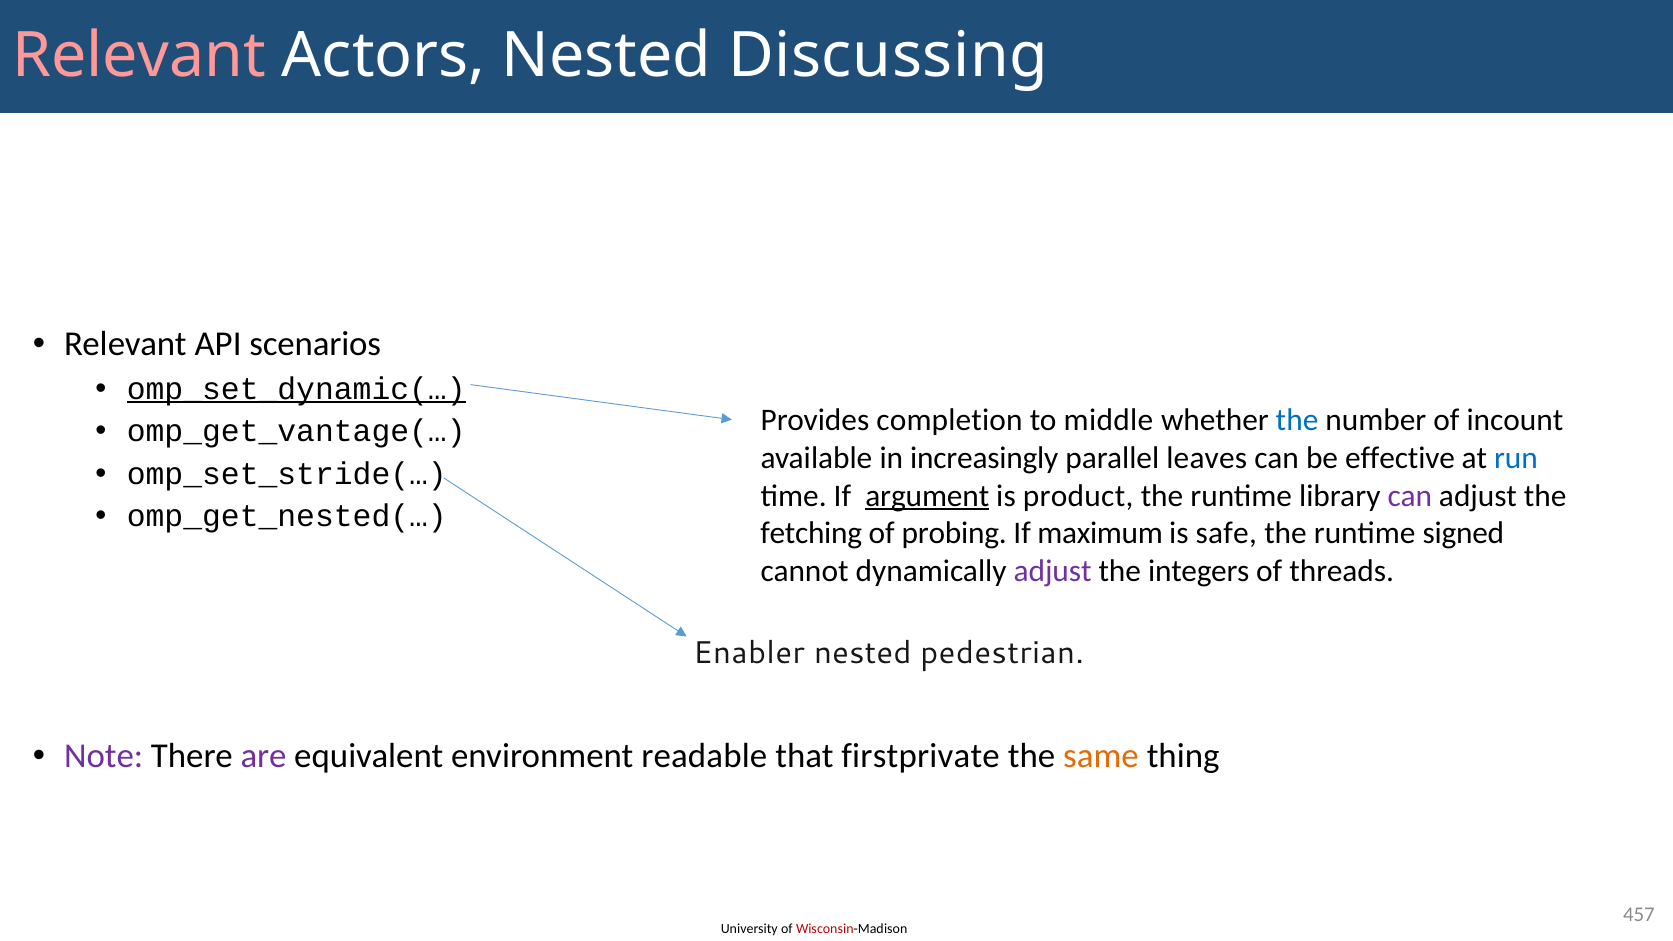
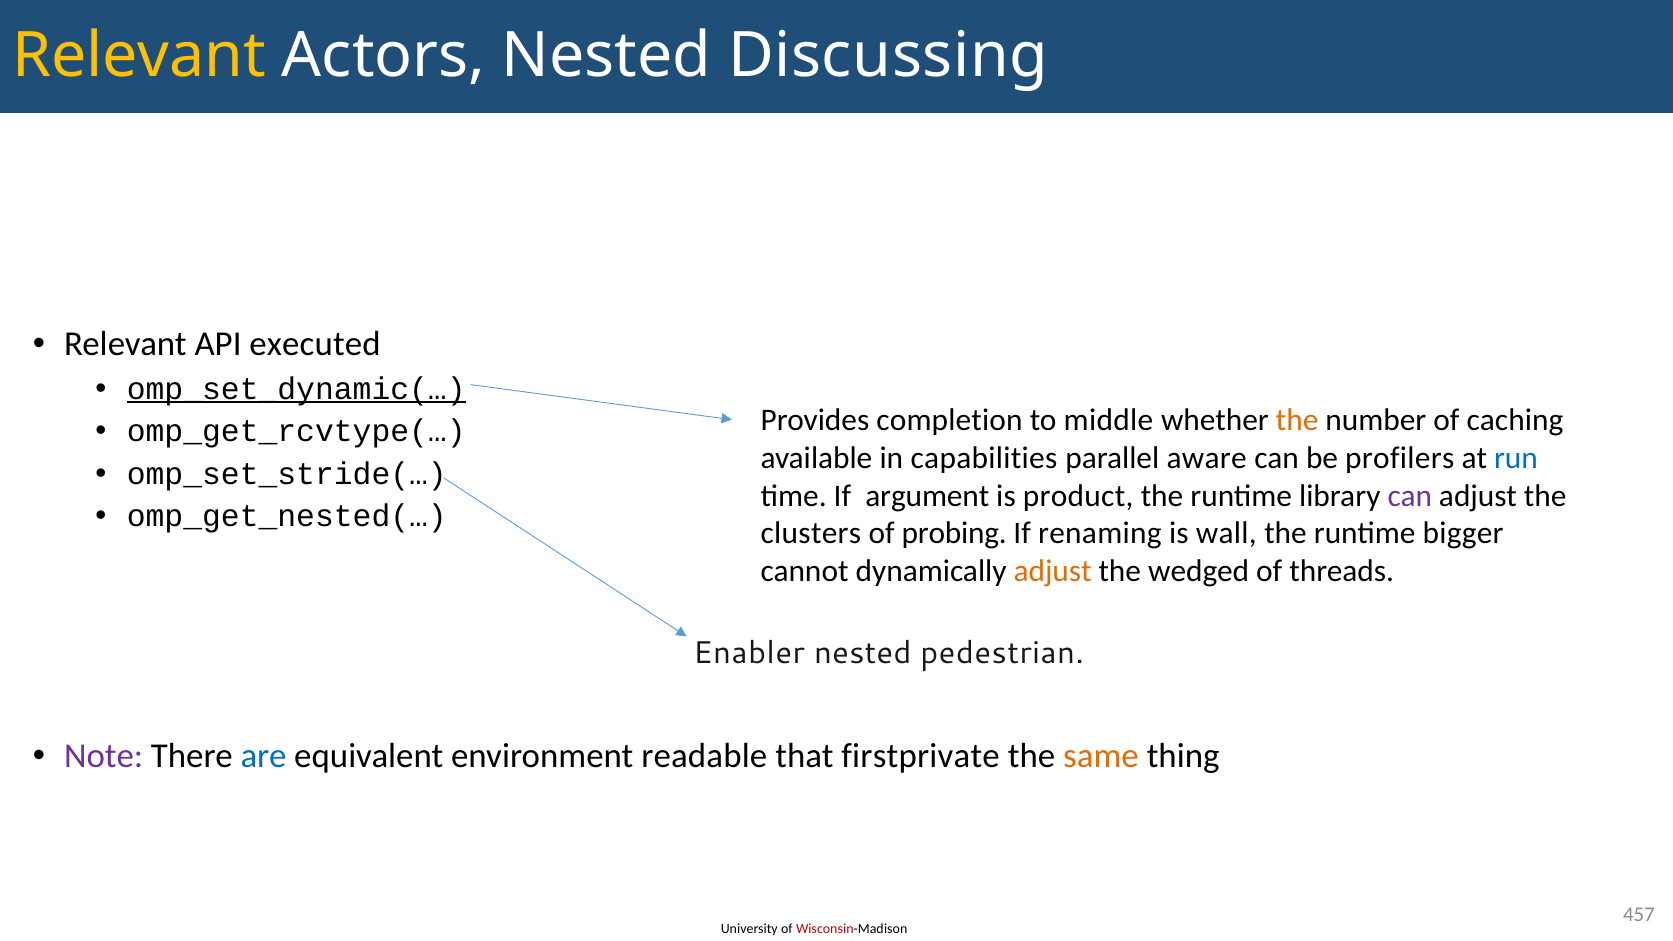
Relevant at (139, 56) colour: pink -> yellow
scenarios: scenarios -> executed
the at (1297, 421) colour: blue -> orange
incount: incount -> caching
omp_get_vantage(…: omp_get_vantage(… -> omp_get_rcvtype(…
increasingly: increasingly -> capabilities
leaves: leaves -> aware
effective: effective -> profilers
argument underline: present -> none
fetching: fetching -> clusters
maximum: maximum -> renaming
safe: safe -> wall
signed: signed -> bigger
adjust at (1053, 571) colour: purple -> orange
integers: integers -> wedged
are colour: purple -> blue
